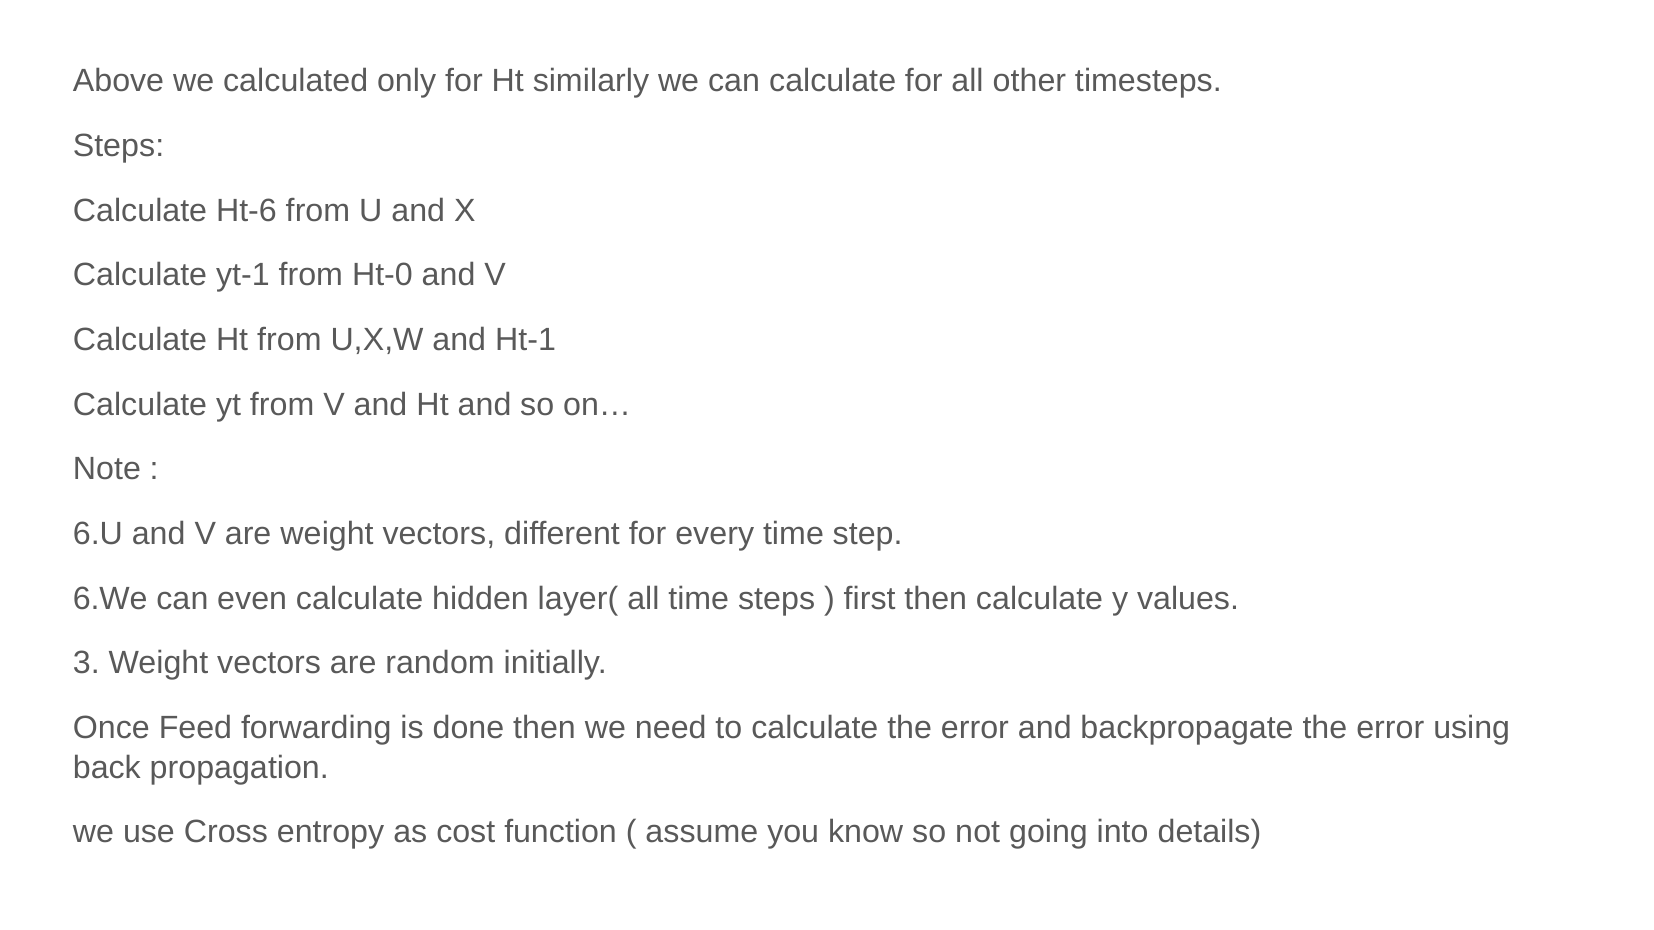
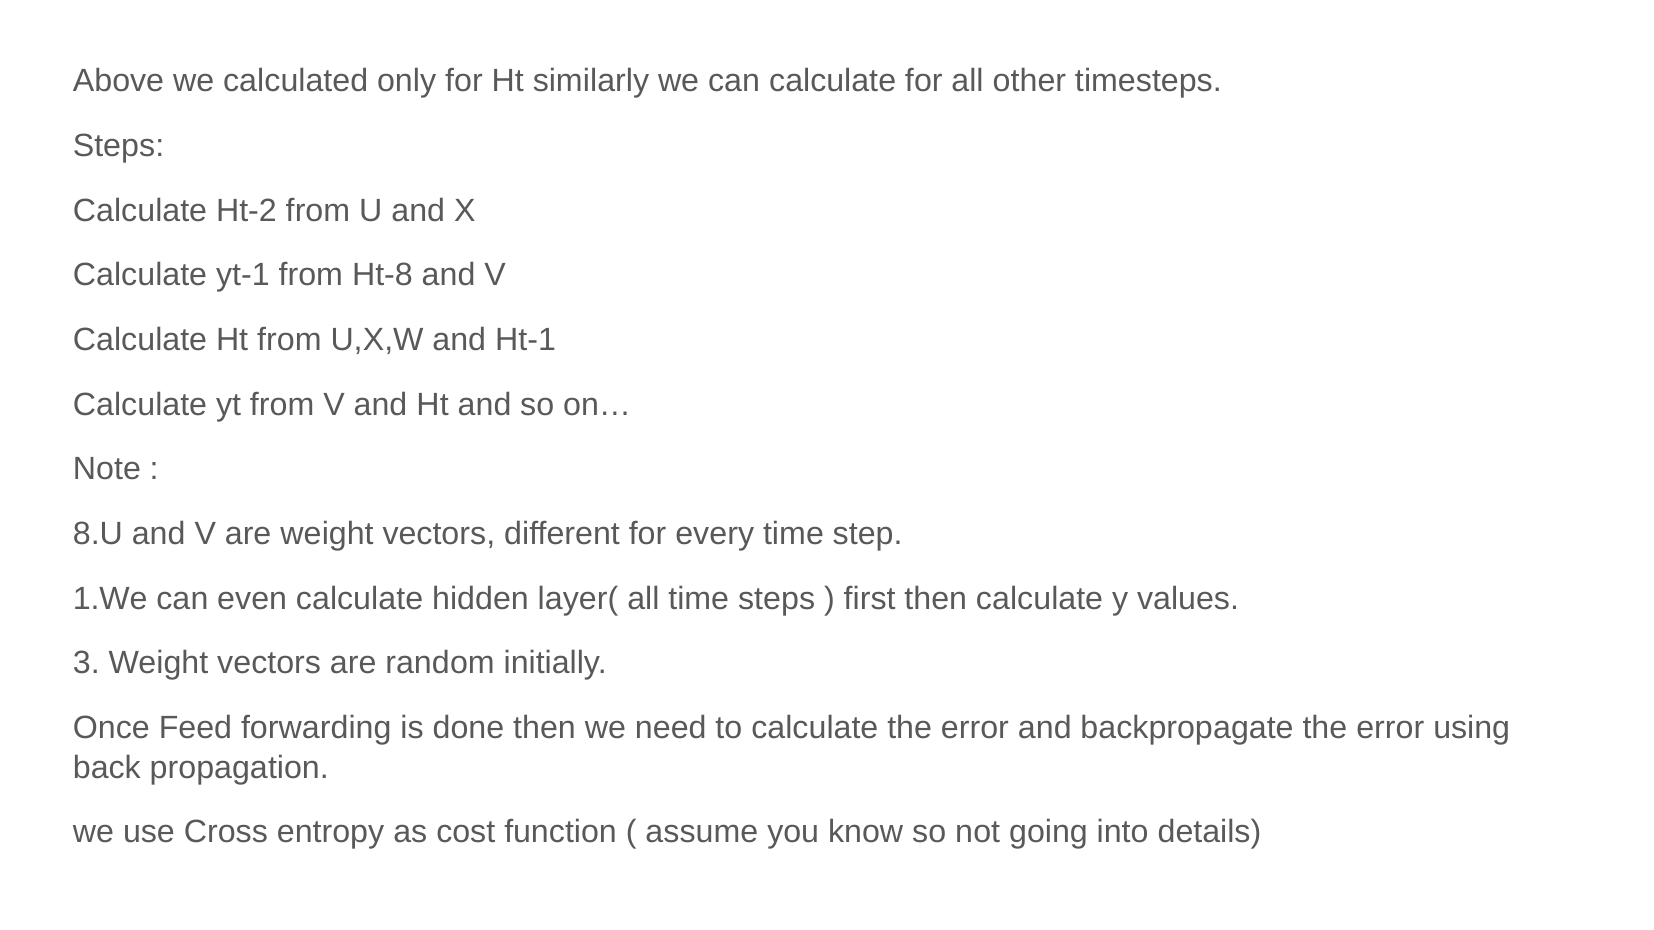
Ht-6: Ht-6 -> Ht-2
Ht-0: Ht-0 -> Ht-8
6.U: 6.U -> 8.U
6.We: 6.We -> 1.We
